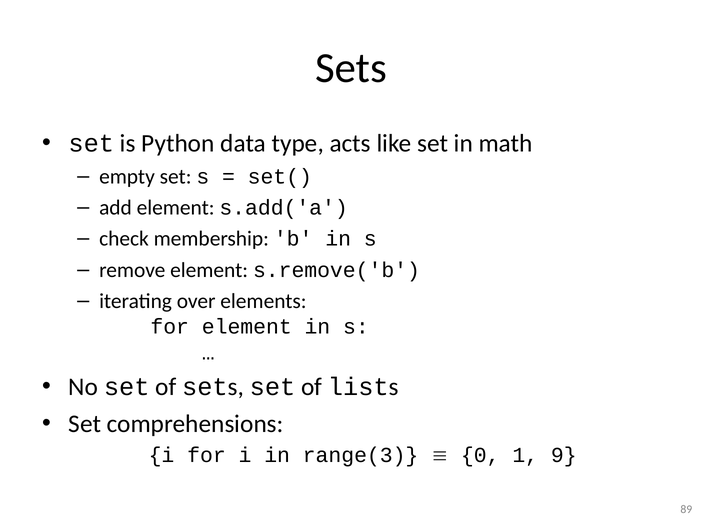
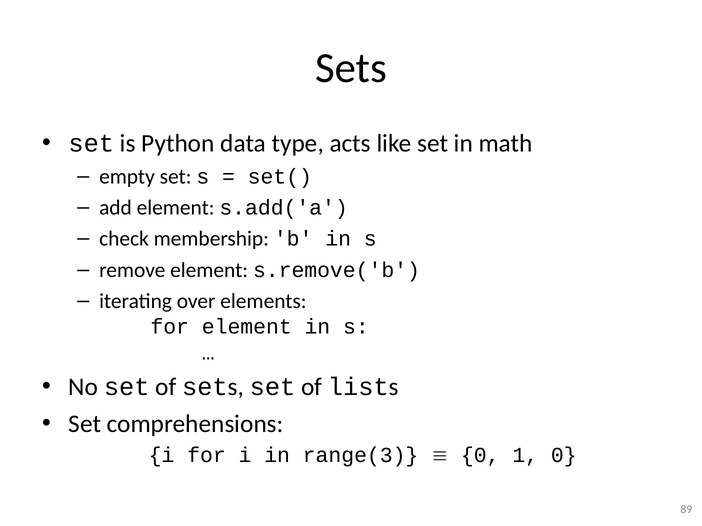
1 9: 9 -> 0
